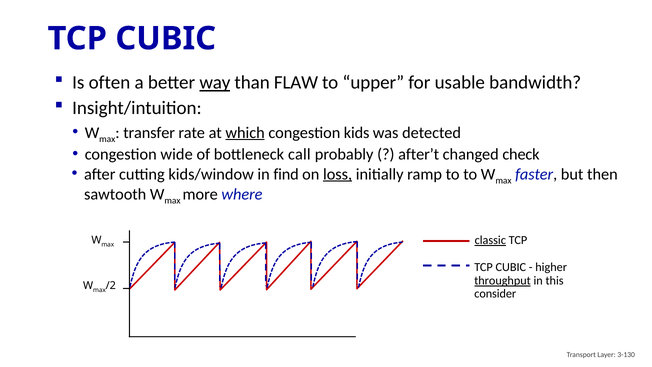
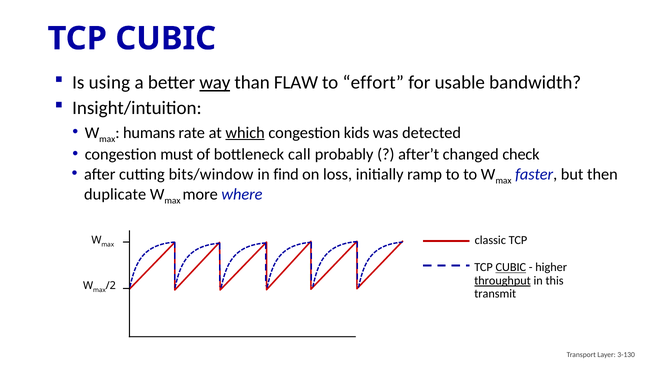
often: often -> using
upper: upper -> effort
transfer: transfer -> humans
wide: wide -> must
kids/window: kids/window -> bits/window
loss underline: present -> none
sawtooth: sawtooth -> duplicate
classic underline: present -> none
CUBIC at (511, 267) underline: none -> present
consider: consider -> transmit
